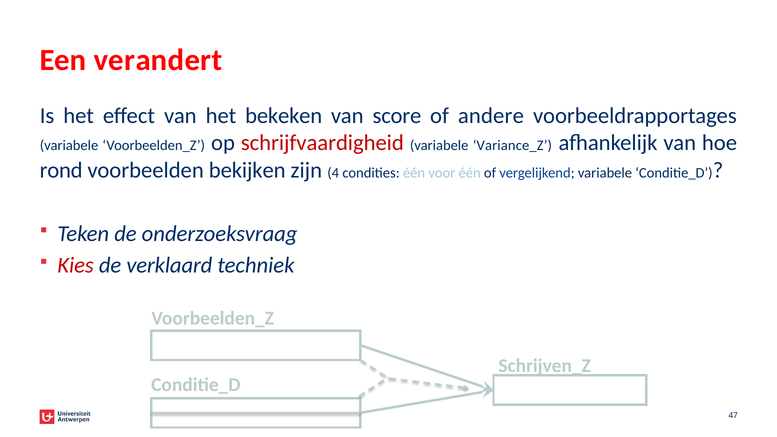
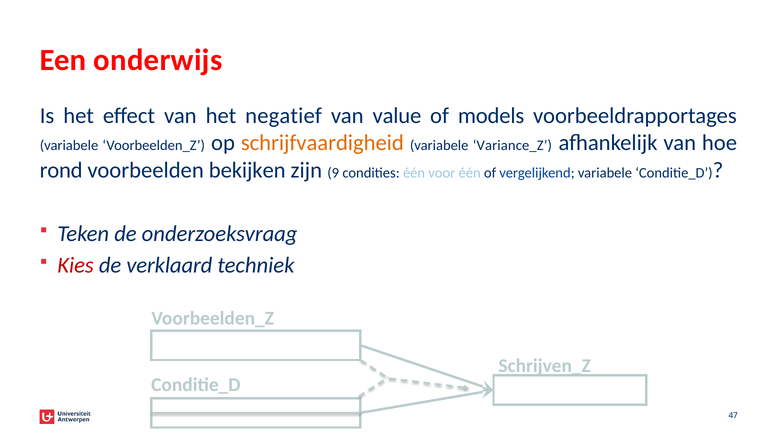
verandert: verandert -> onderwijs
bekeken: bekeken -> negatief
score: score -> value
andere: andere -> models
schrijfvaardigheid colour: red -> orange
4: 4 -> 9
